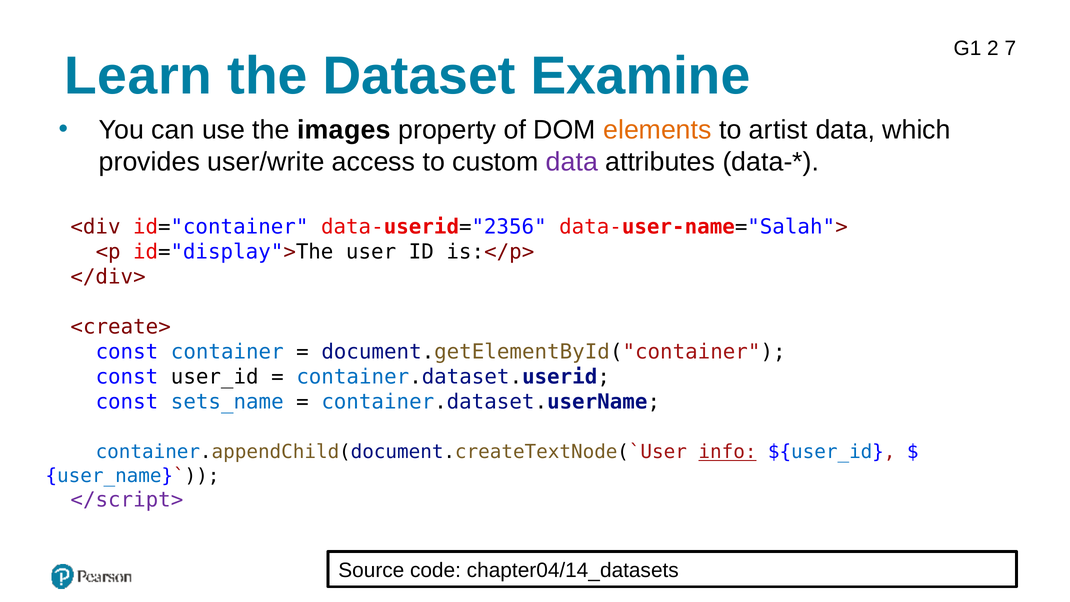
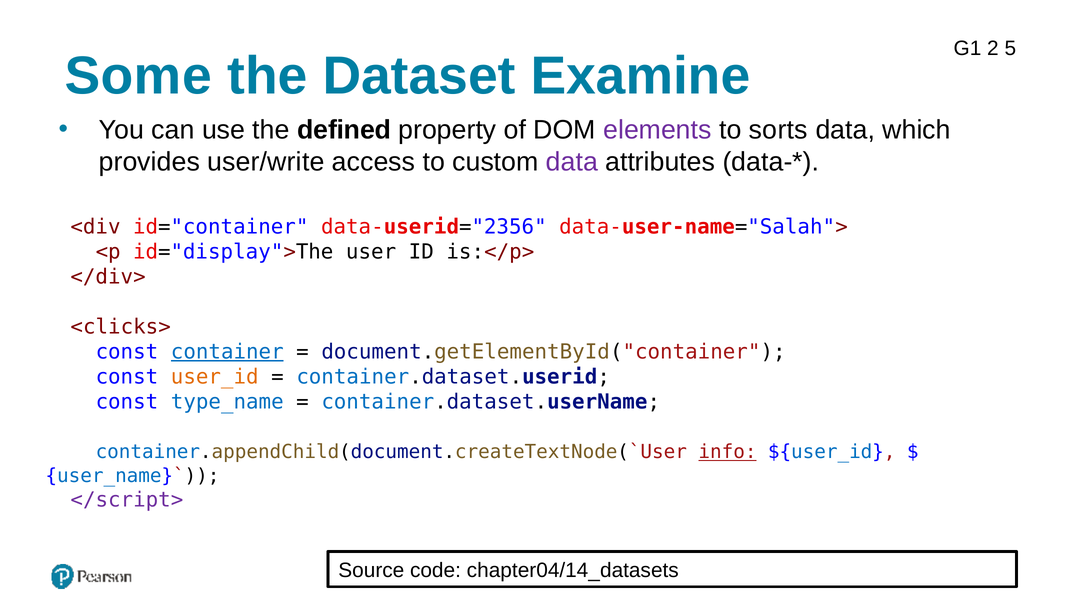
7: 7 -> 5
Learn: Learn -> Some
images: images -> defined
elements colour: orange -> purple
artist: artist -> sorts
<create>: <create> -> <clicks>
container underline: none -> present
user_id colour: black -> orange
sets_name: sets_name -> type_name
